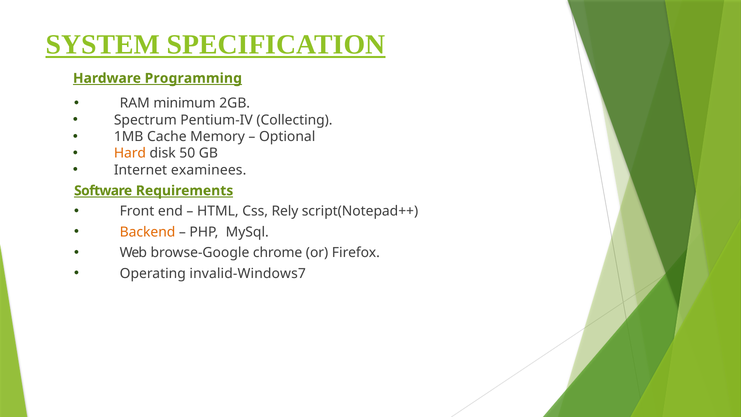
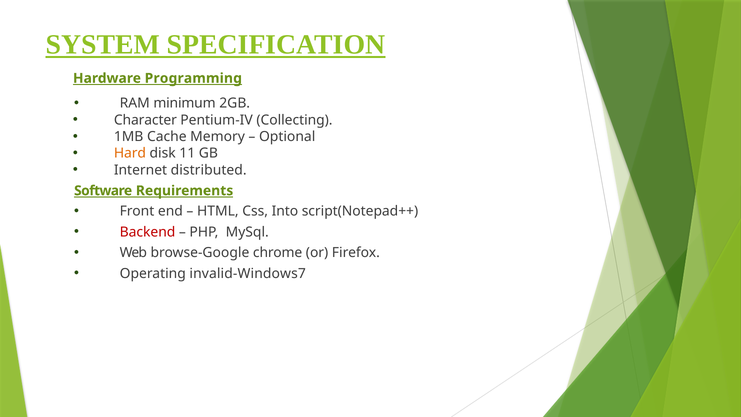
Spectrum: Spectrum -> Character
50: 50 -> 11
examinees: examinees -> distributed
Rely: Rely -> Into
Backend colour: orange -> red
